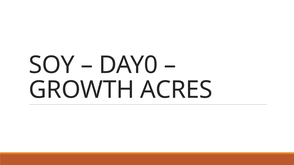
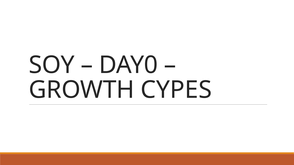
ACRES: ACRES -> CYPES
